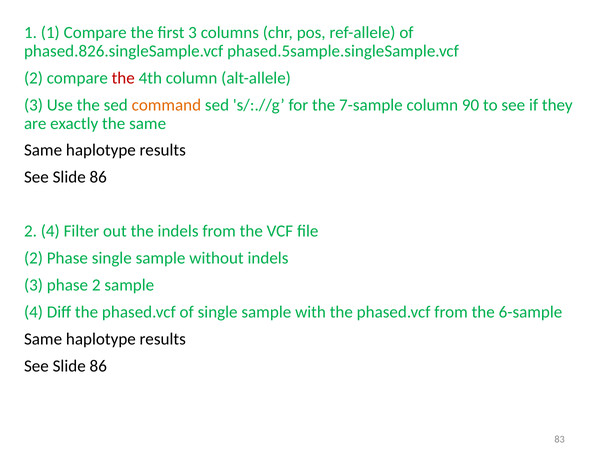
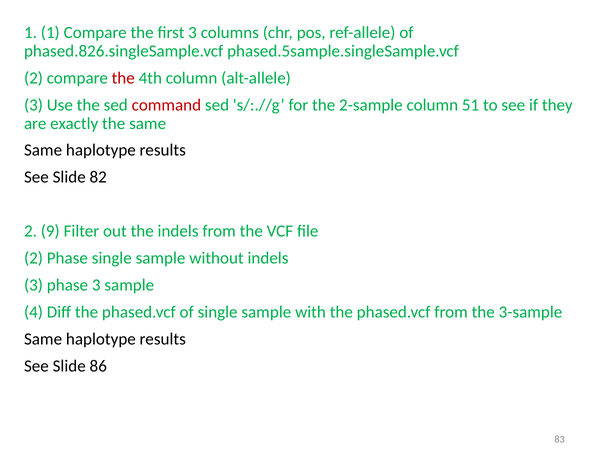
command colour: orange -> red
7-sample: 7-sample -> 2-sample
90: 90 -> 51
86 at (98, 177): 86 -> 82
2 4: 4 -> 9
phase 2: 2 -> 3
6-sample: 6-sample -> 3-sample
